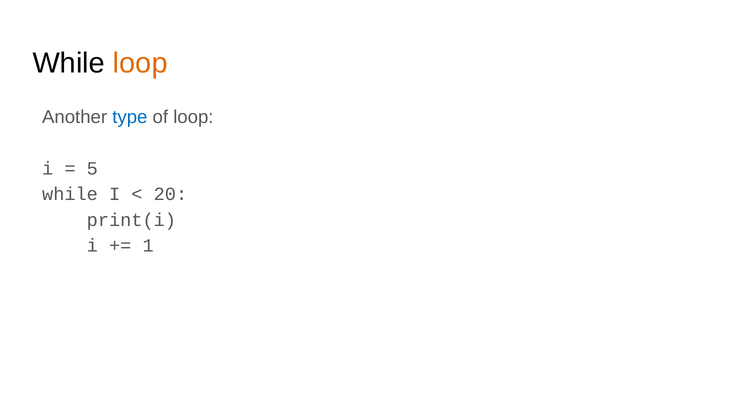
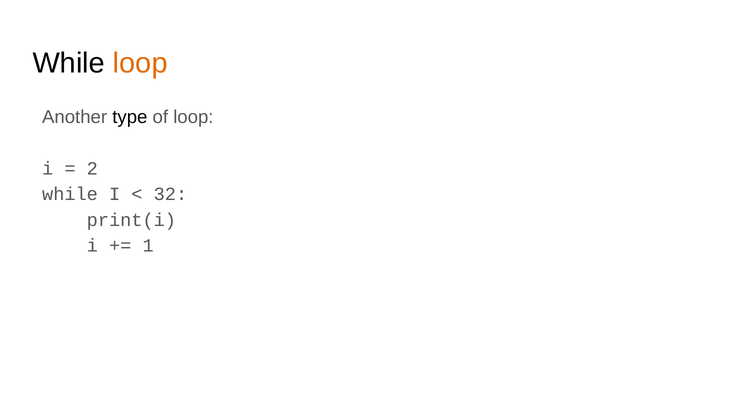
type colour: blue -> black
5: 5 -> 2
20: 20 -> 32
